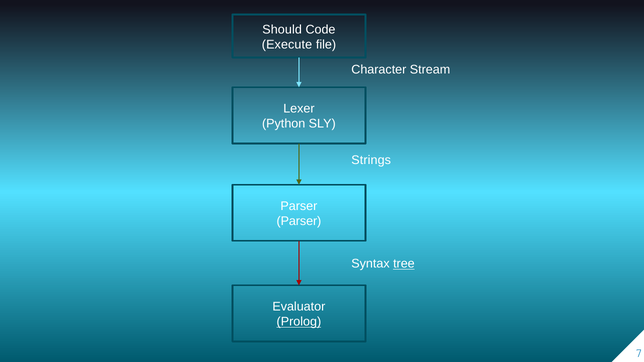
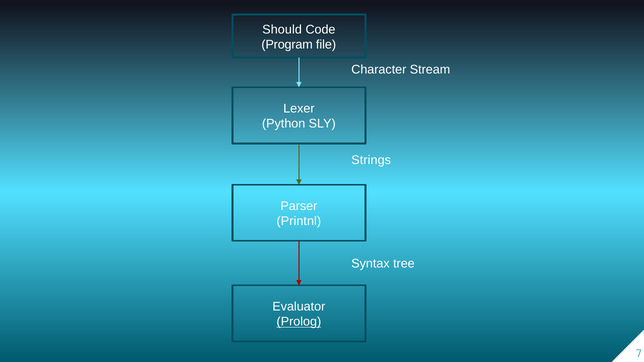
Execute: Execute -> Program
Parser at (299, 221): Parser -> Printnl
tree underline: present -> none
